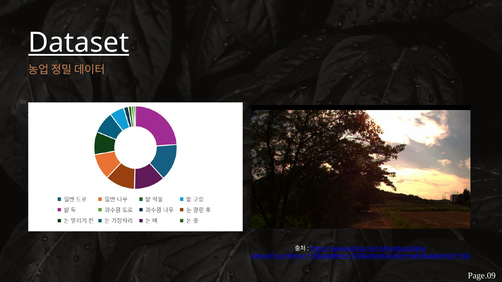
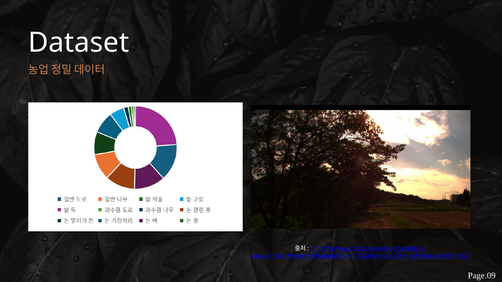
Dataset underline: present -> none
